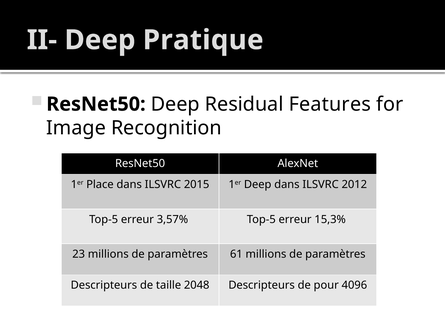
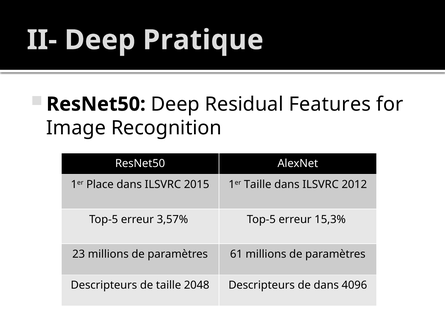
1er Deep: Deep -> Taille
de pour: pour -> dans
